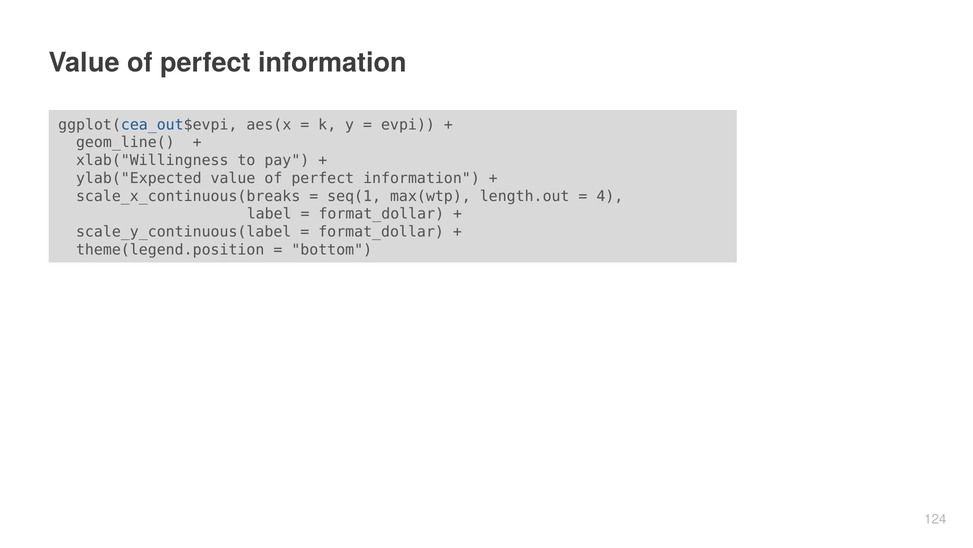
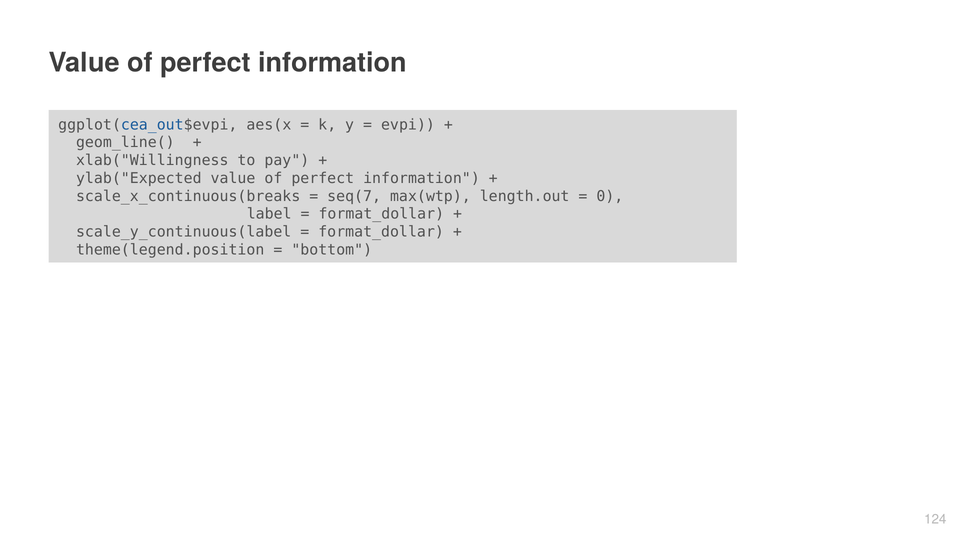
seq(1: seq(1 -> seq(7
4: 4 -> 0
